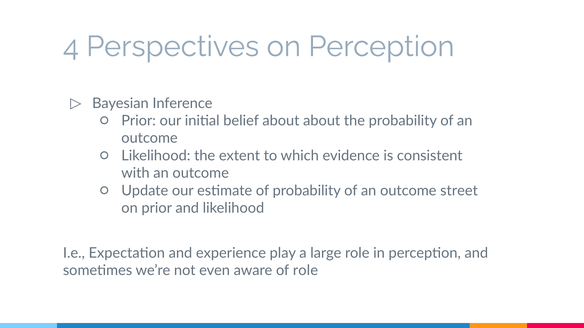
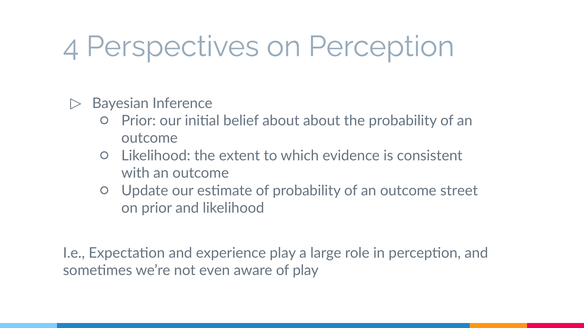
of role: role -> play
